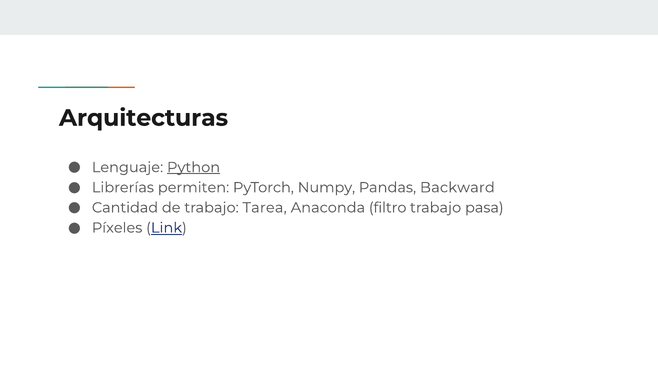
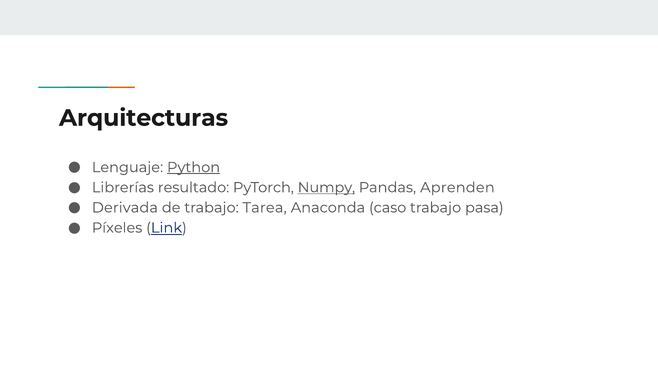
permiten: permiten -> resultado
Numpy underline: none -> present
Backward: Backward -> Aprenden
Cantidad: Cantidad -> Derivada
filtro: filtro -> caso
